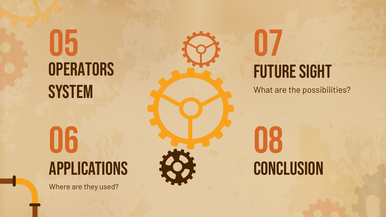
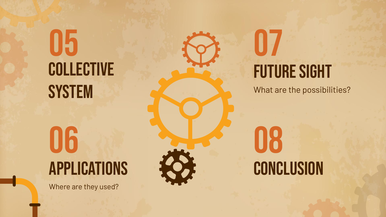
OPERATORS: OPERATORS -> COLLECTIVE
